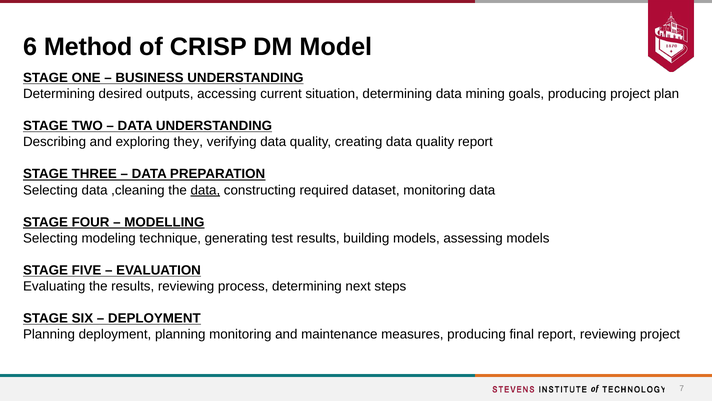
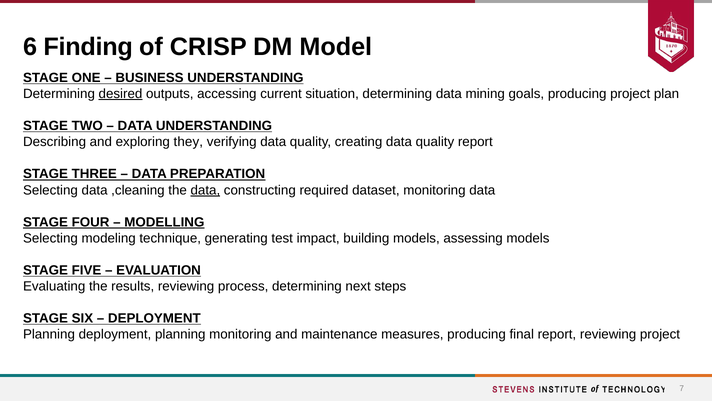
Method: Method -> Finding
desired underline: none -> present
test results: results -> impact
